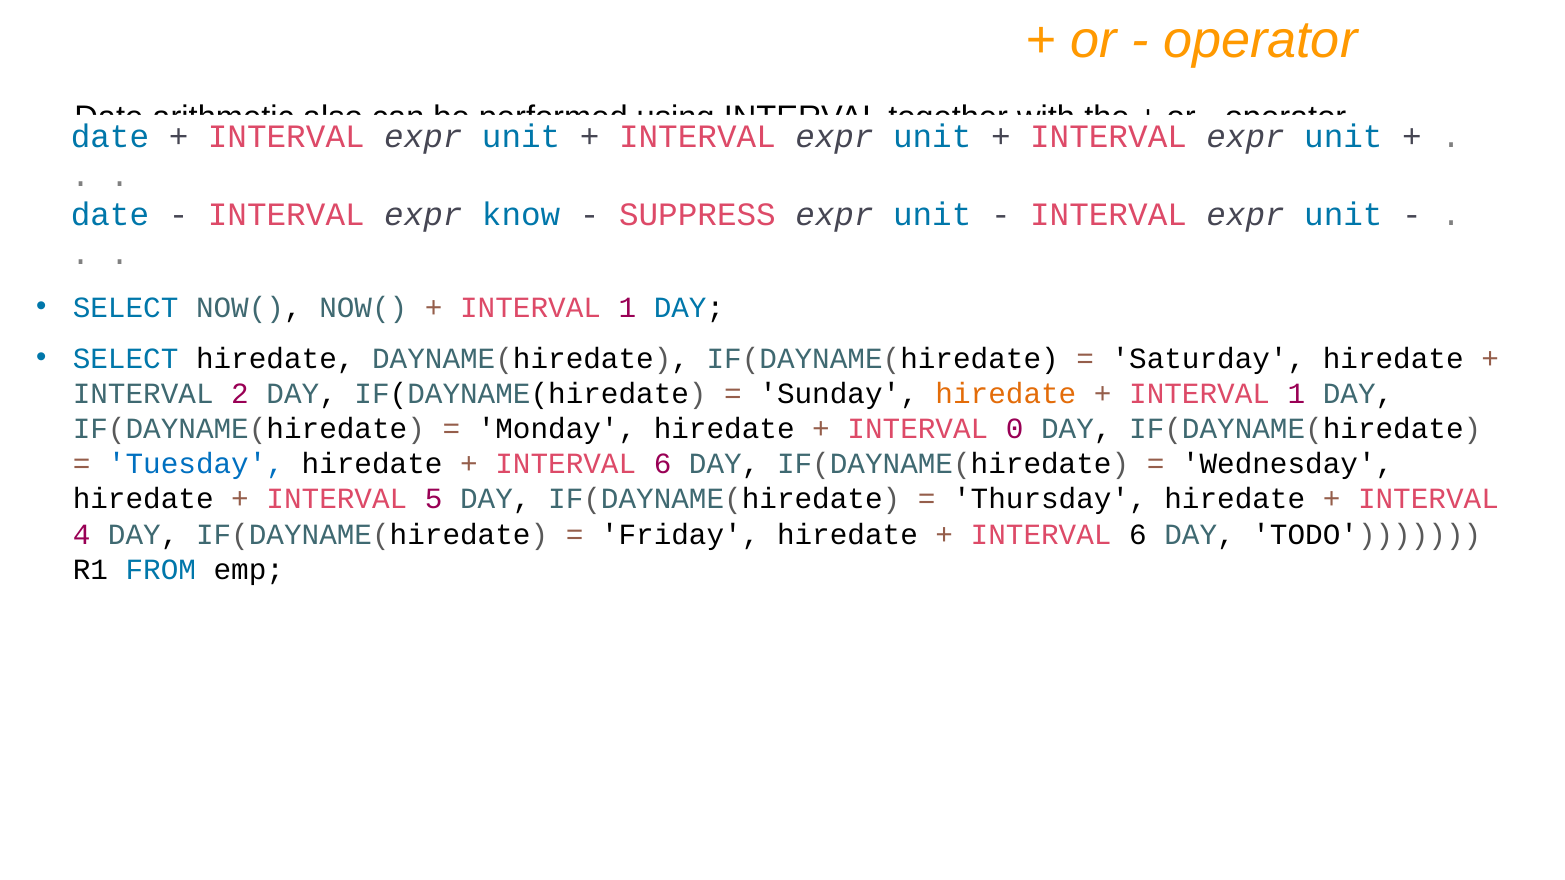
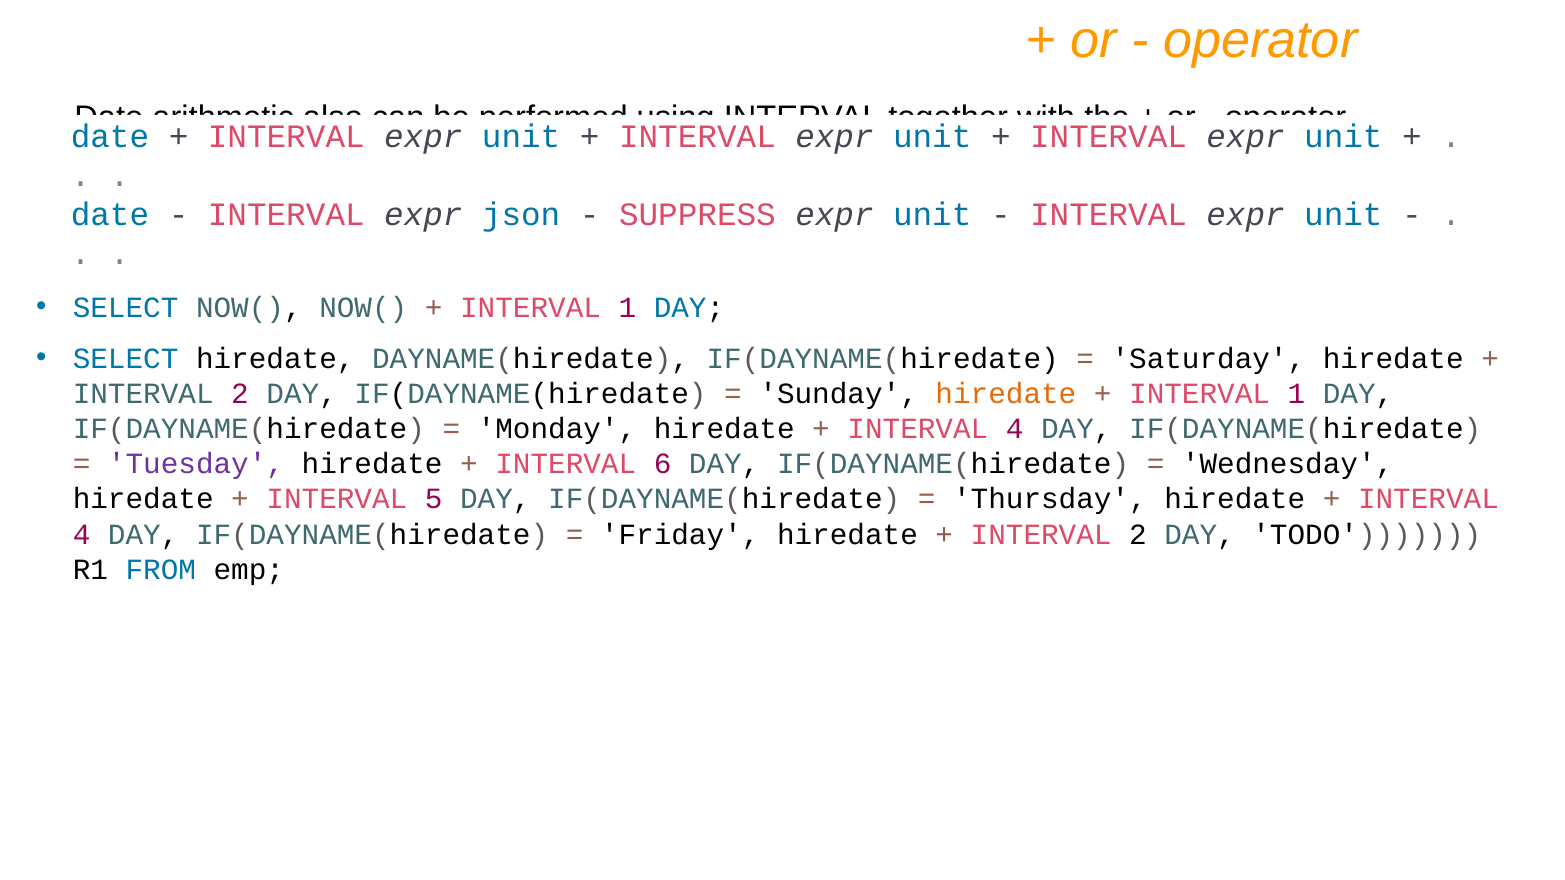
know: know -> json
0 at (1015, 429): 0 -> 4
Tuesday colour: blue -> purple
6 at (1138, 535): 6 -> 2
